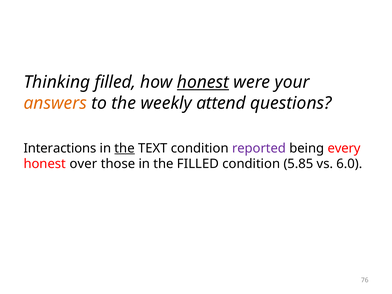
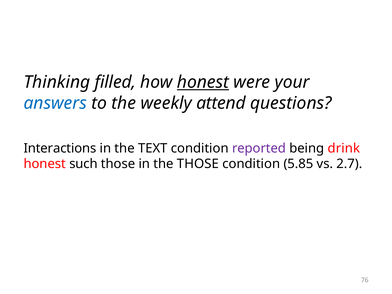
answers colour: orange -> blue
the at (125, 148) underline: present -> none
every: every -> drink
over: over -> such
the FILLED: FILLED -> THOSE
6.0: 6.0 -> 2.7
